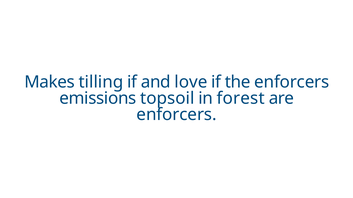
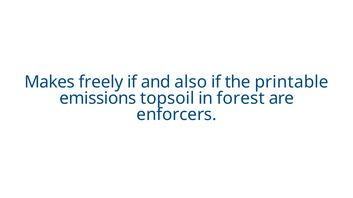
tilling: tilling -> freely
love: love -> also
the enforcers: enforcers -> printable
